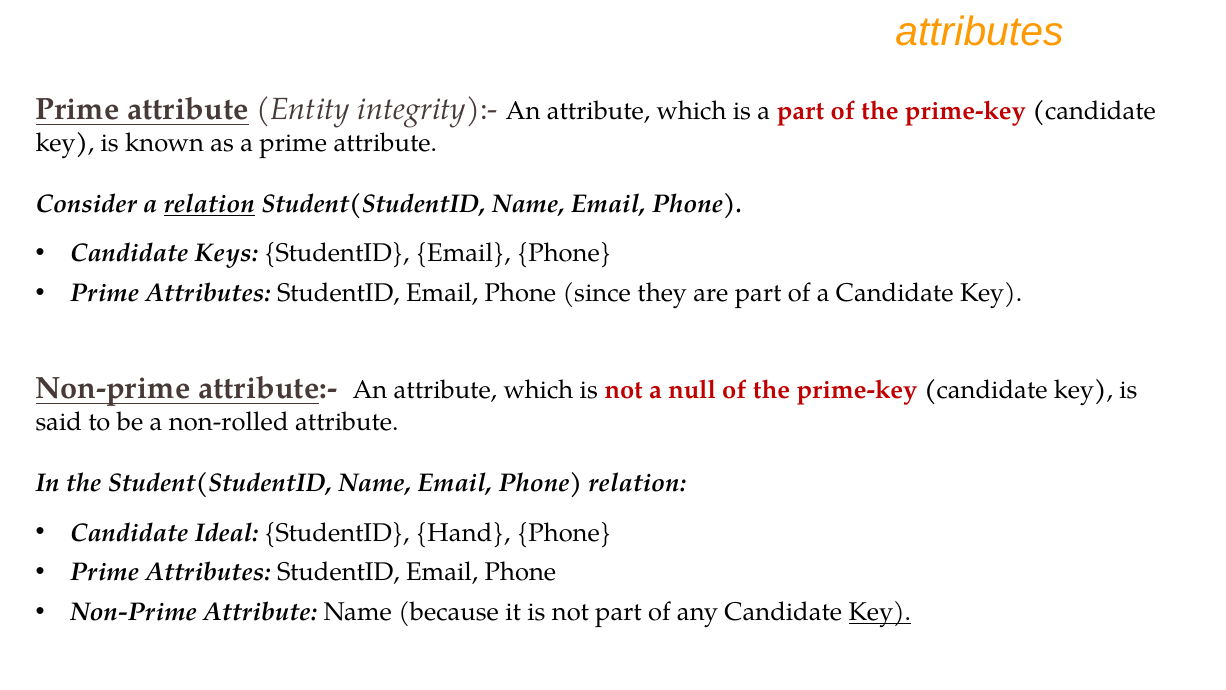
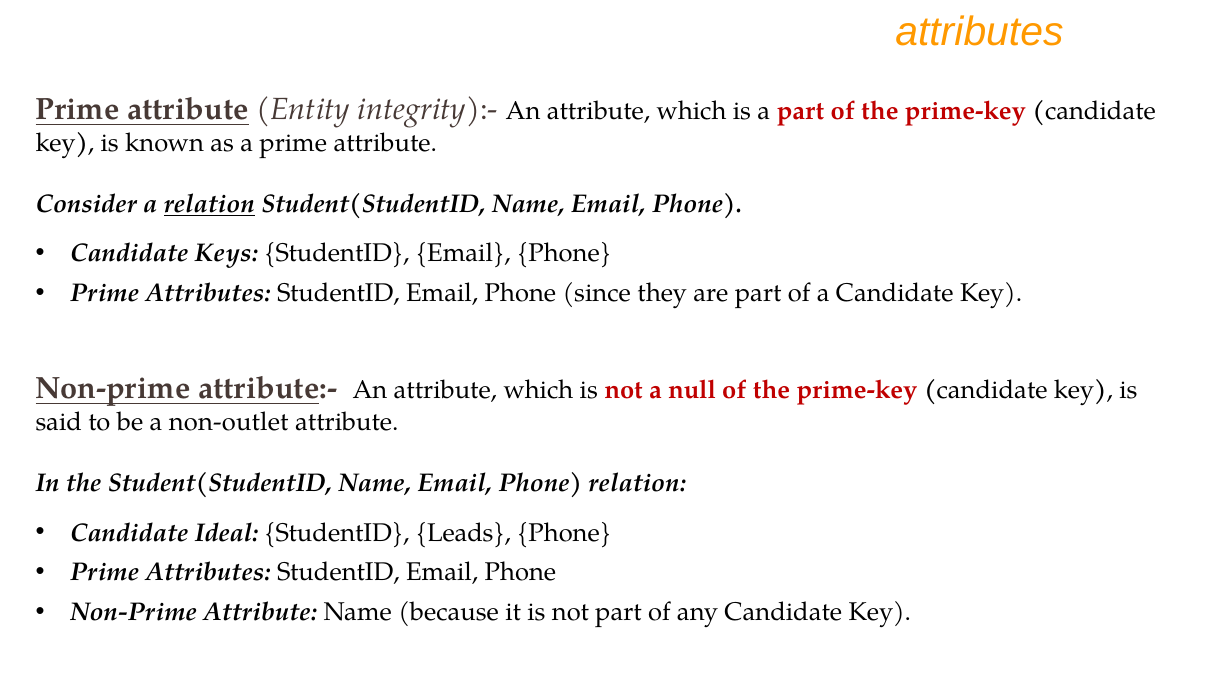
non-rolled: non-rolled -> non-outlet
Hand: Hand -> Leads
Key at (880, 612) underline: present -> none
